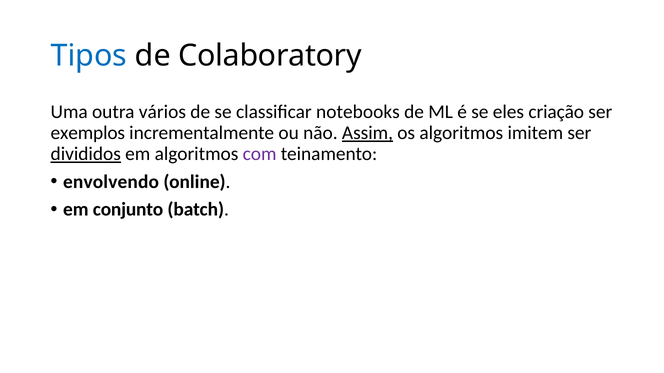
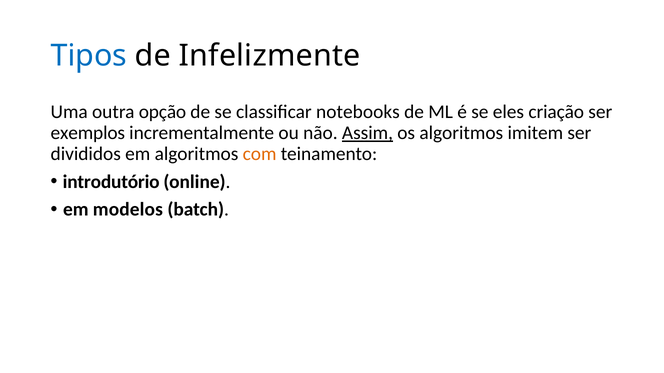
Colaboratory: Colaboratory -> Infelizmente
vários: vários -> opção
divididos underline: present -> none
com colour: purple -> orange
envolvendo: envolvendo -> introdutório
conjunto: conjunto -> modelos
